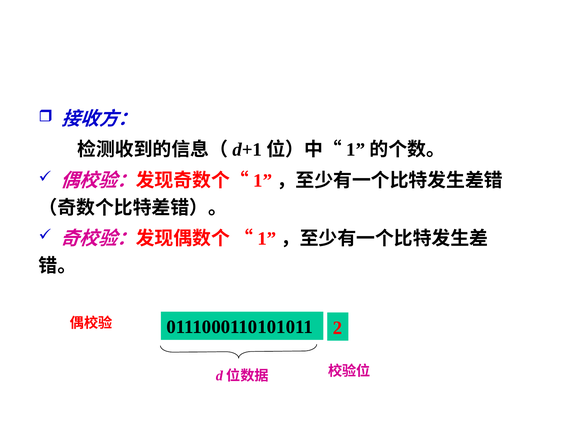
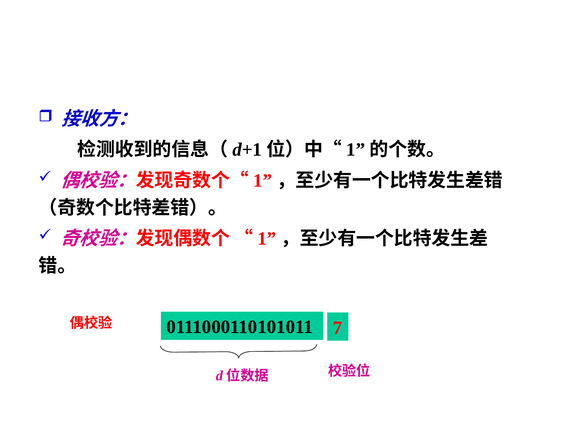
2: 2 -> 7
